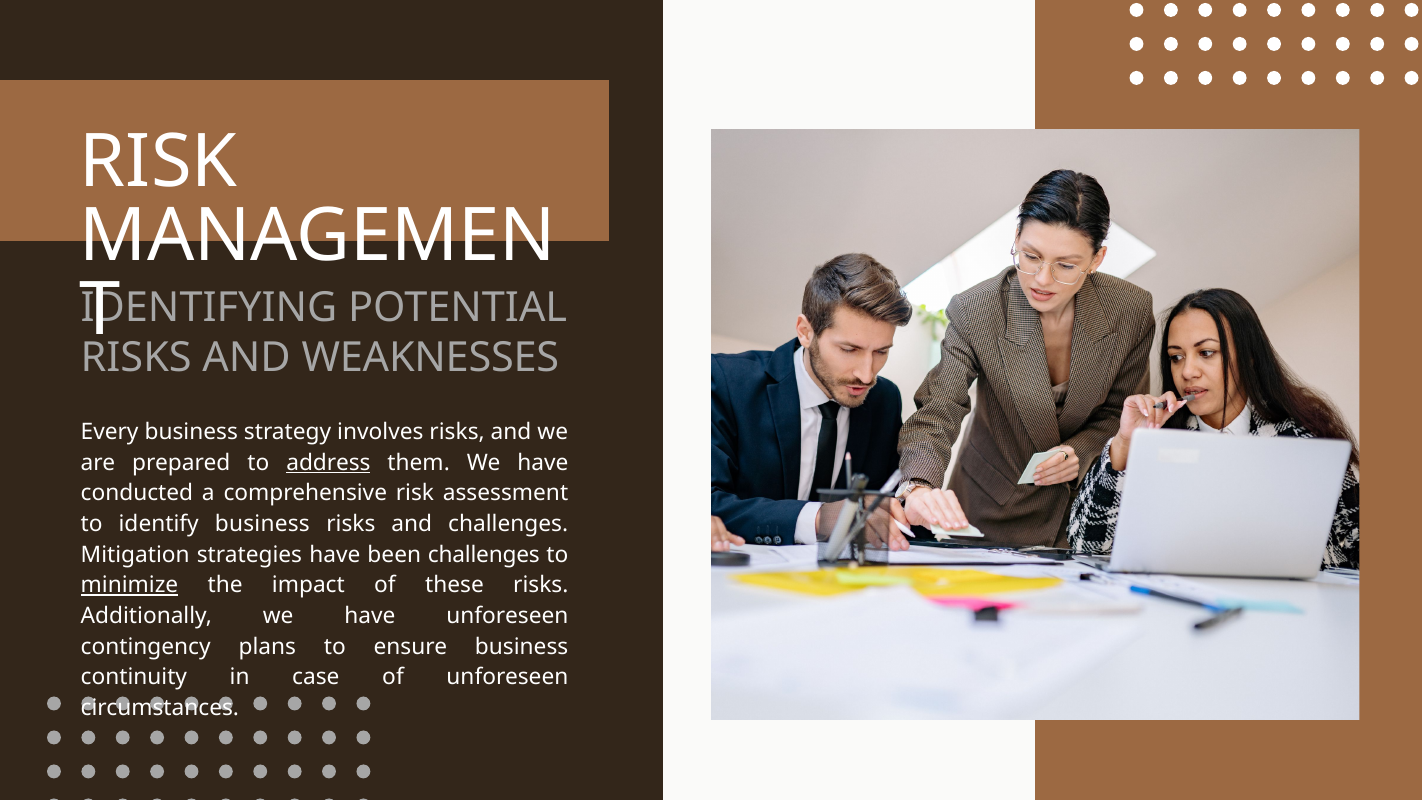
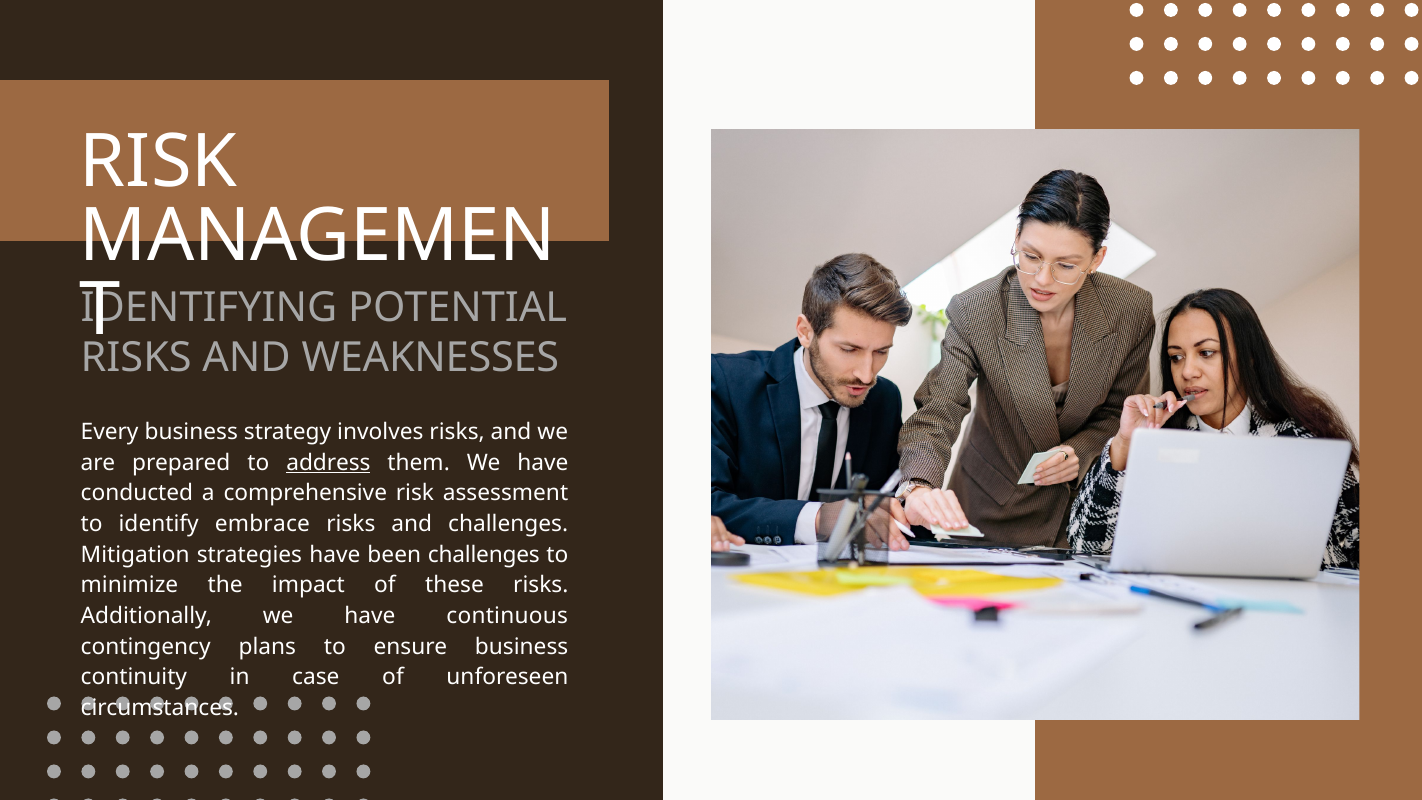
identify business: business -> embrace
minimize underline: present -> none
have unforeseen: unforeseen -> continuous
